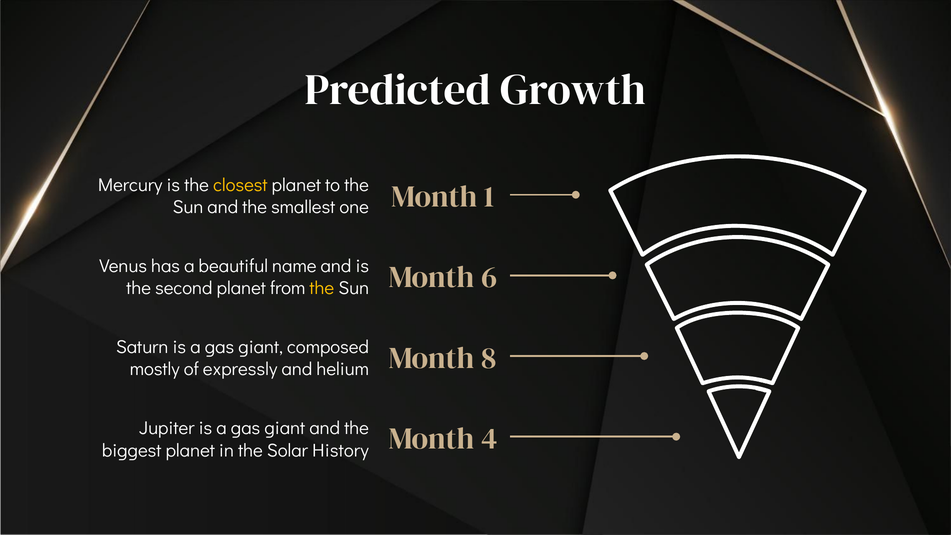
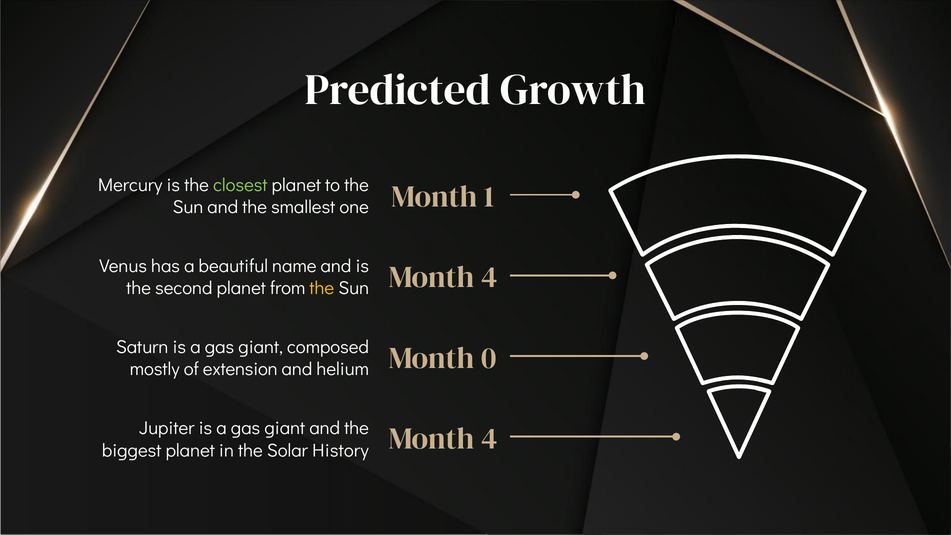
closest colour: yellow -> light green
6 at (489, 277): 6 -> 4
8: 8 -> 0
expressly: expressly -> extension
